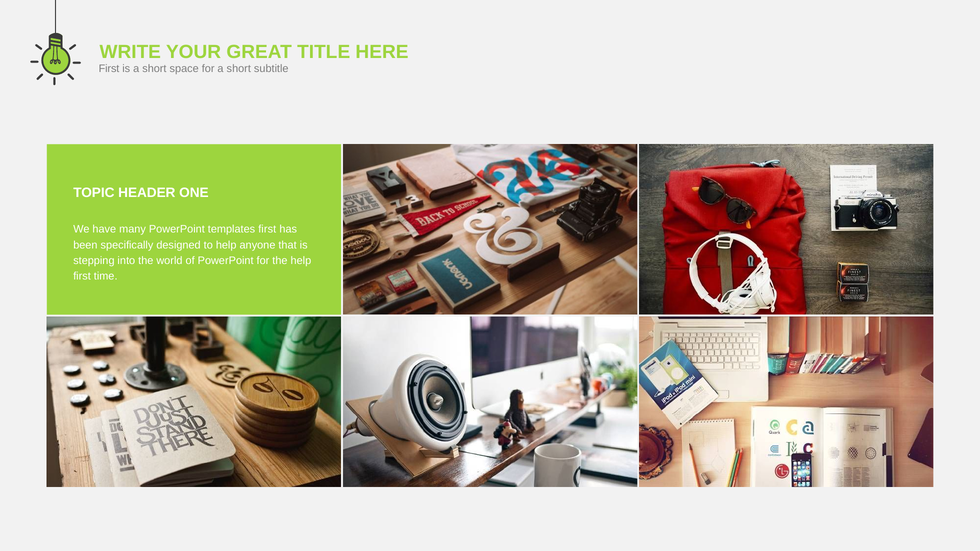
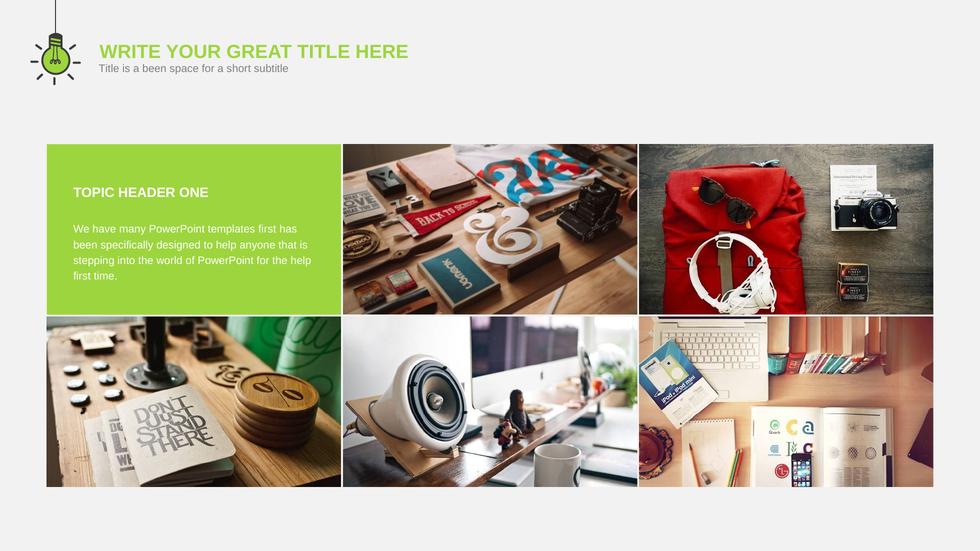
First at (109, 69): First -> Title
is a short: short -> been
